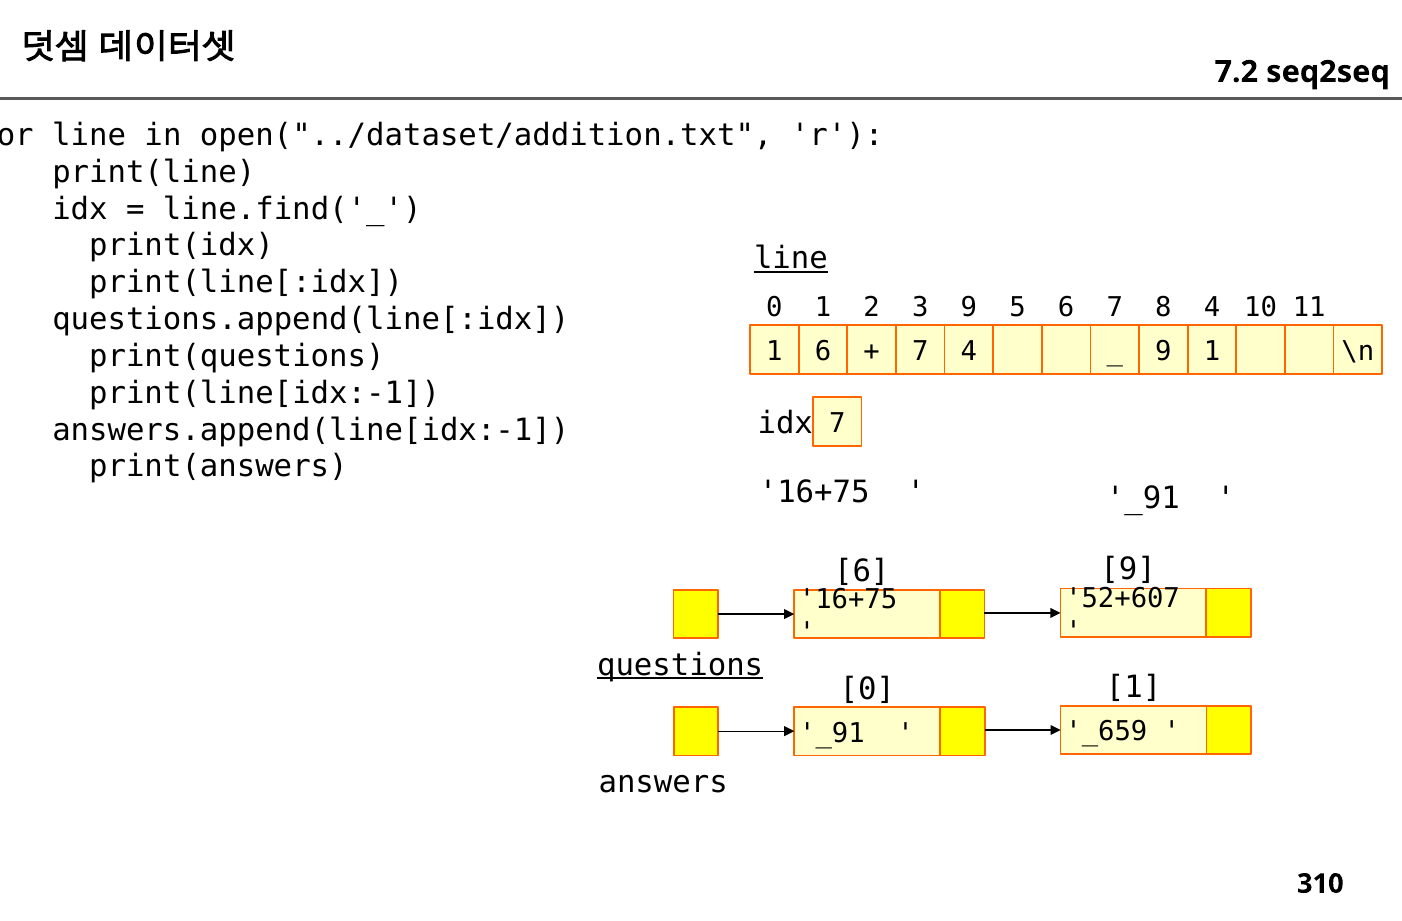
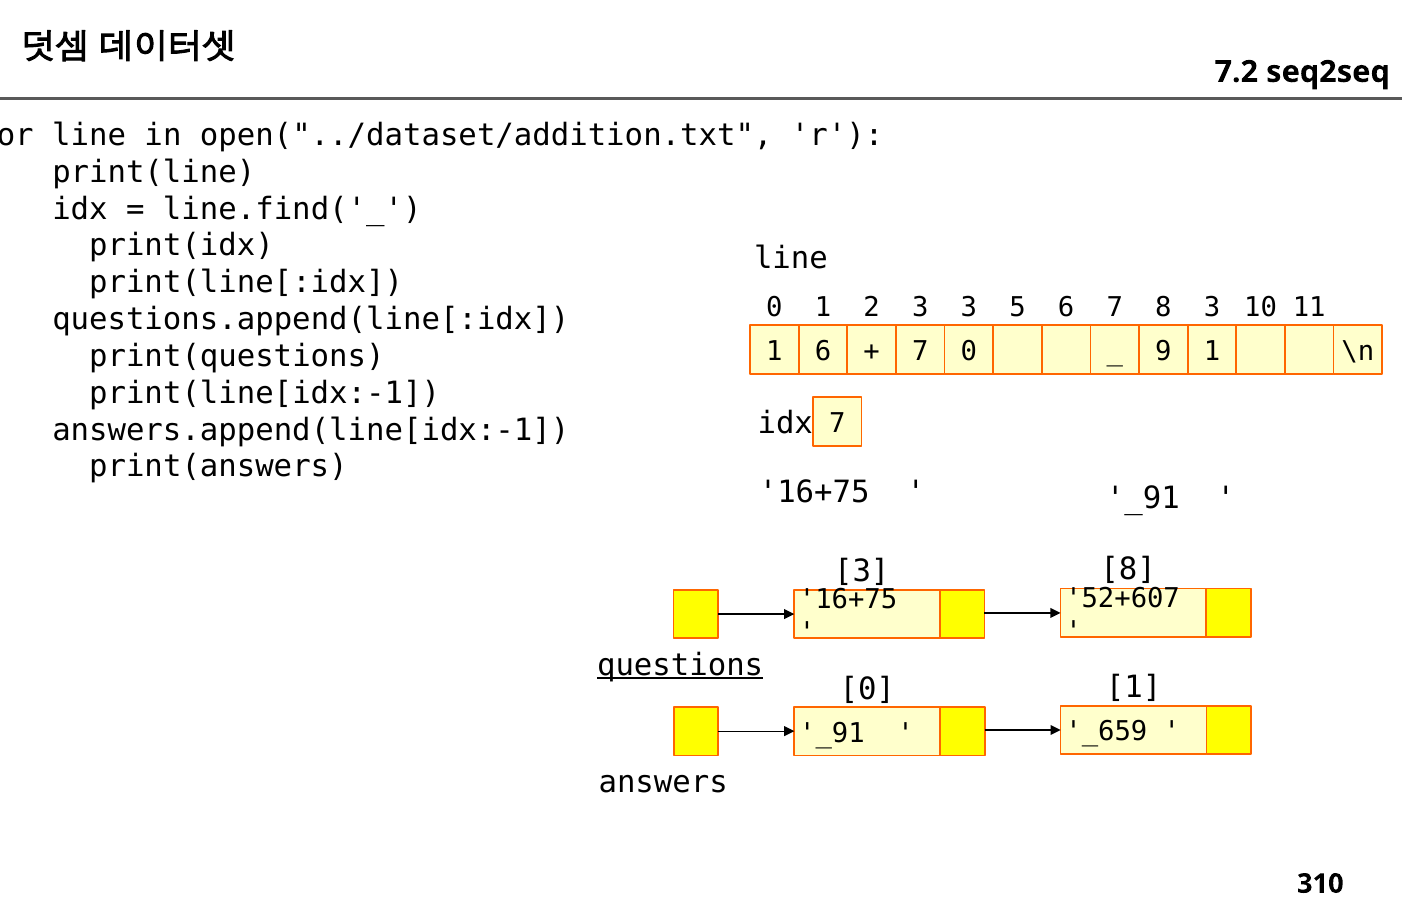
line at (791, 258) underline: present -> none
3 9: 9 -> 3
8 4: 4 -> 3
7 4: 4 -> 0
9 at (1128, 570): 9 -> 8
6 at (862, 571): 6 -> 3
